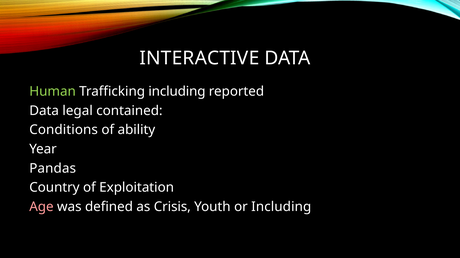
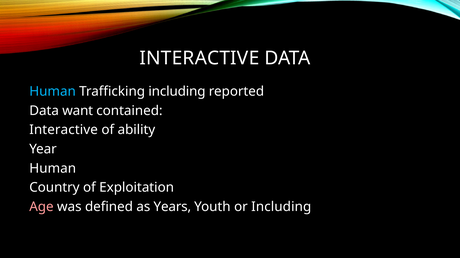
Human at (53, 92) colour: light green -> light blue
legal: legal -> want
Conditions at (64, 130): Conditions -> Interactive
Pandas at (53, 169): Pandas -> Human
Crisis: Crisis -> Years
